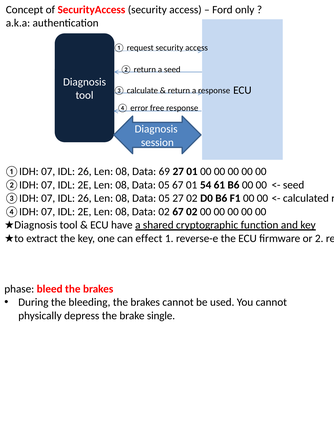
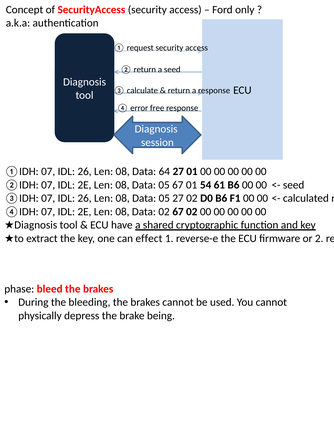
69: 69 -> 64
single: single -> being
